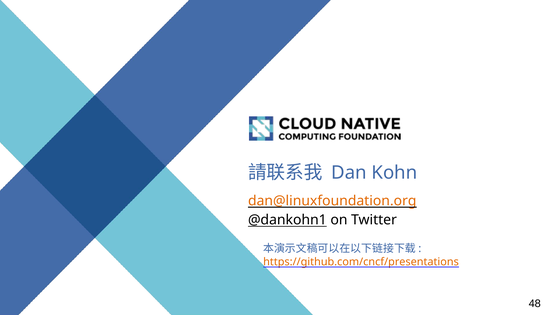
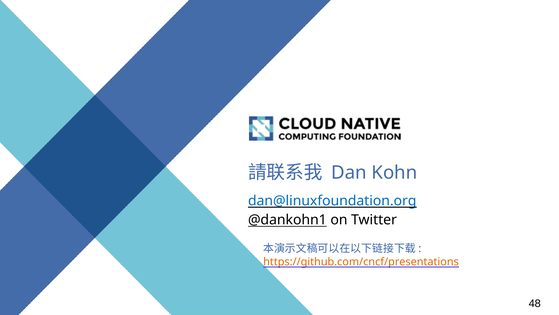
dan@linuxfoundation.org colour: orange -> blue
